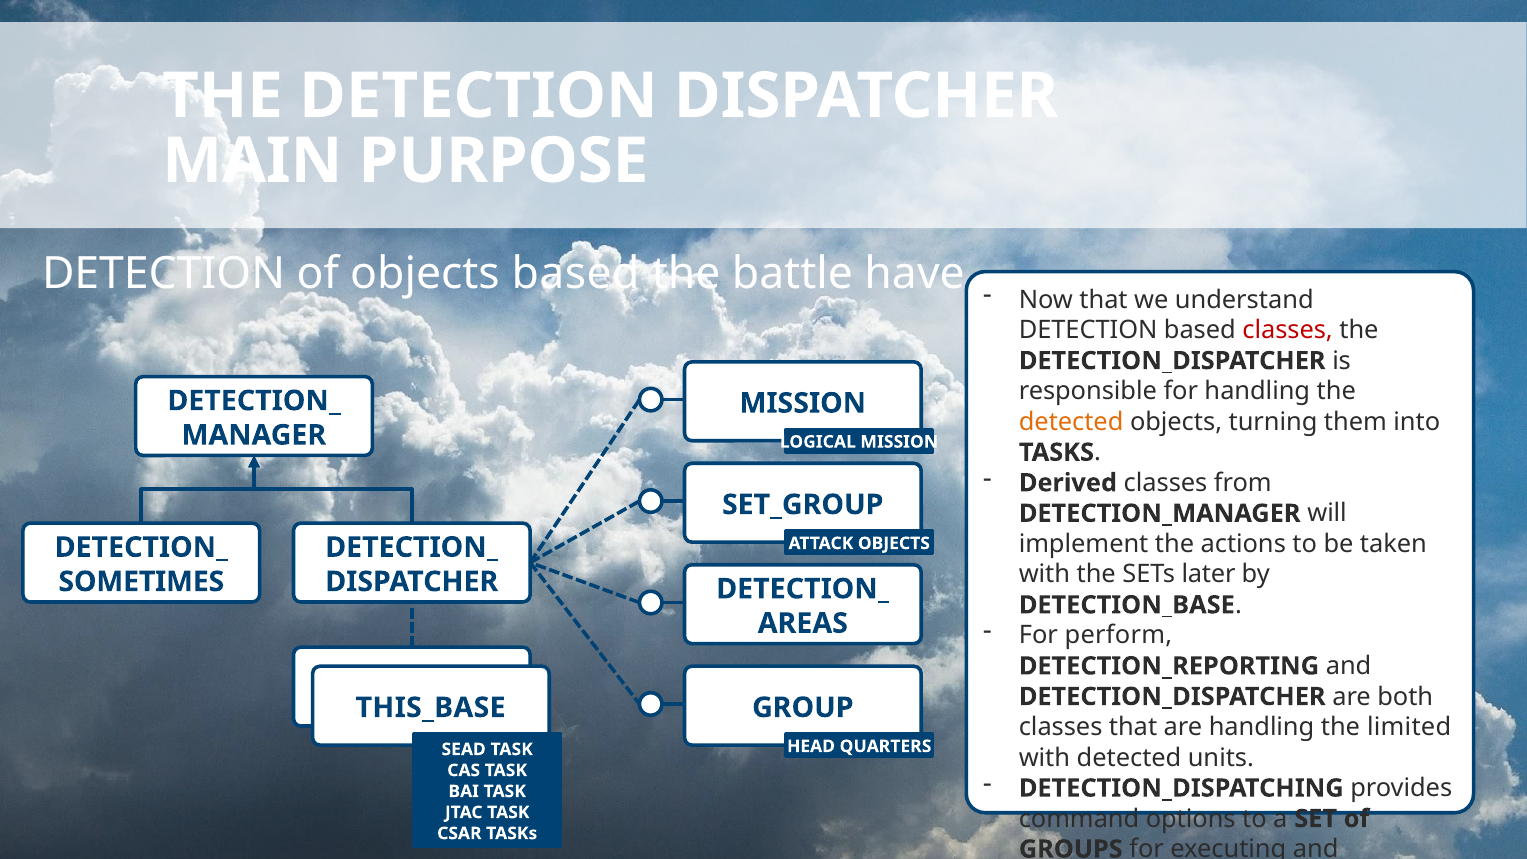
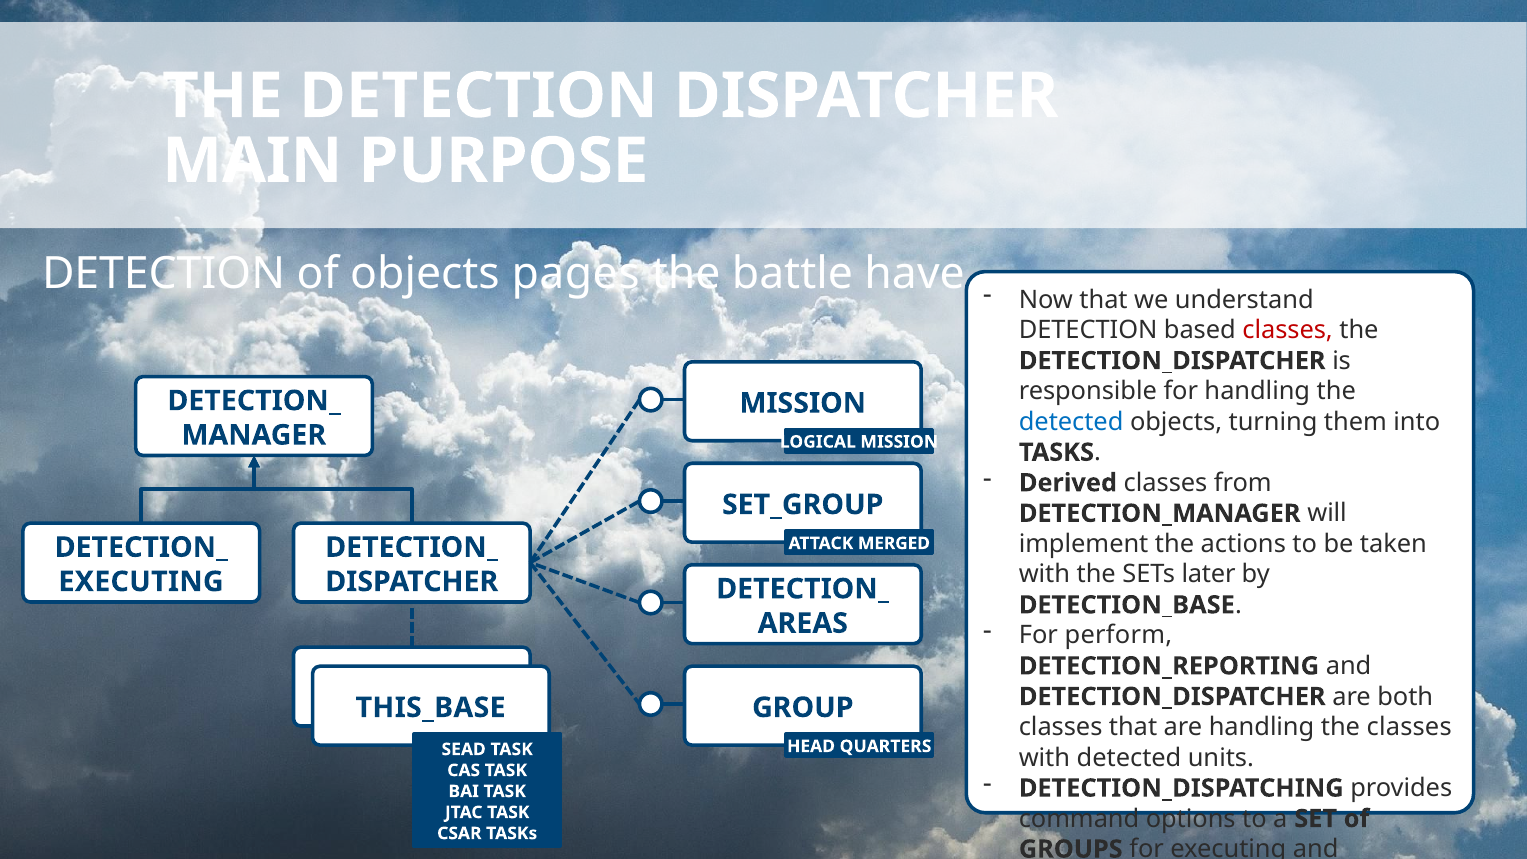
objects based: based -> pages
detected at (1071, 422) colour: orange -> blue
ATTACK OBJECTS: OBJECTS -> MERGED
SOMETIMES at (141, 582): SOMETIMES -> EXECUTING
the limited: limited -> classes
